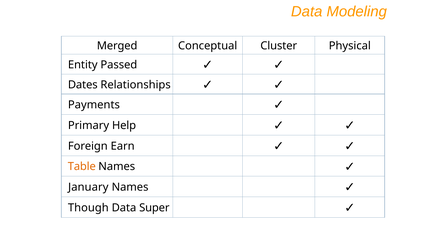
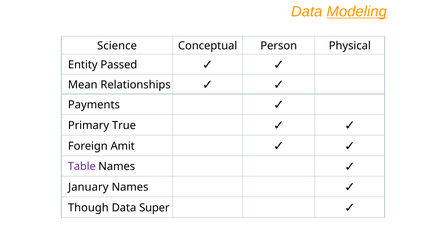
Modeling underline: none -> present
Merged: Merged -> Science
Cluster: Cluster -> Person
Dates: Dates -> Mean
Help: Help -> True
Earn: Earn -> Amit
Table colour: orange -> purple
